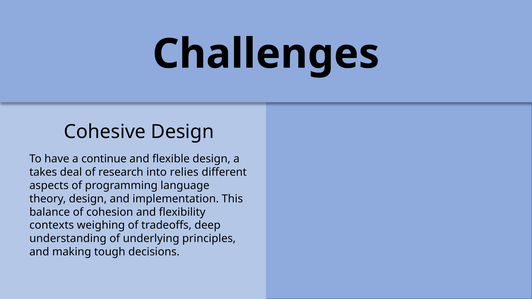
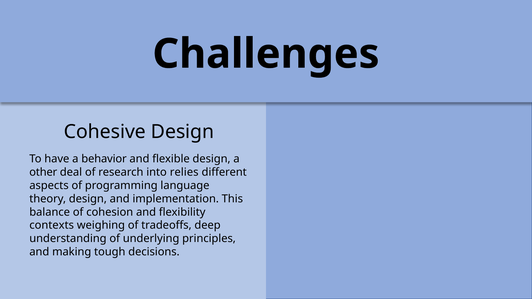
continue: continue -> behavior
takes: takes -> other
